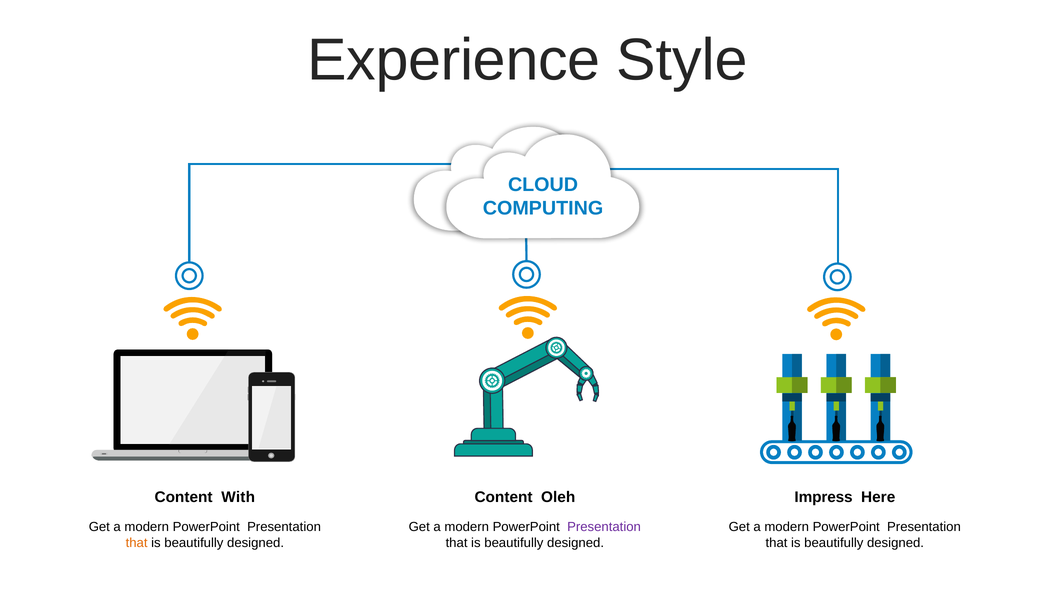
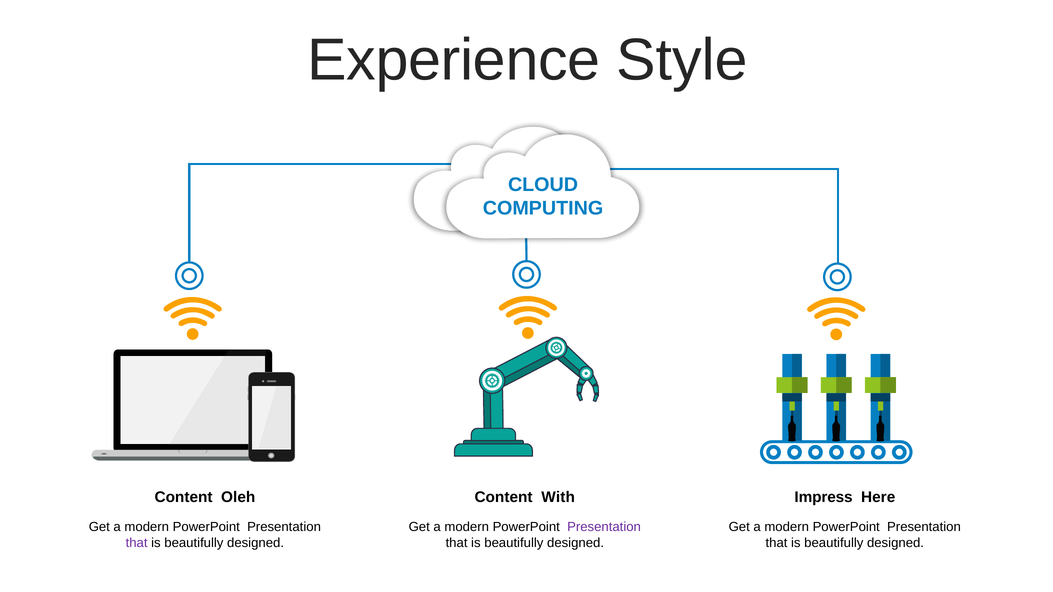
With: With -> Oleh
Oleh: Oleh -> With
that at (137, 543) colour: orange -> purple
